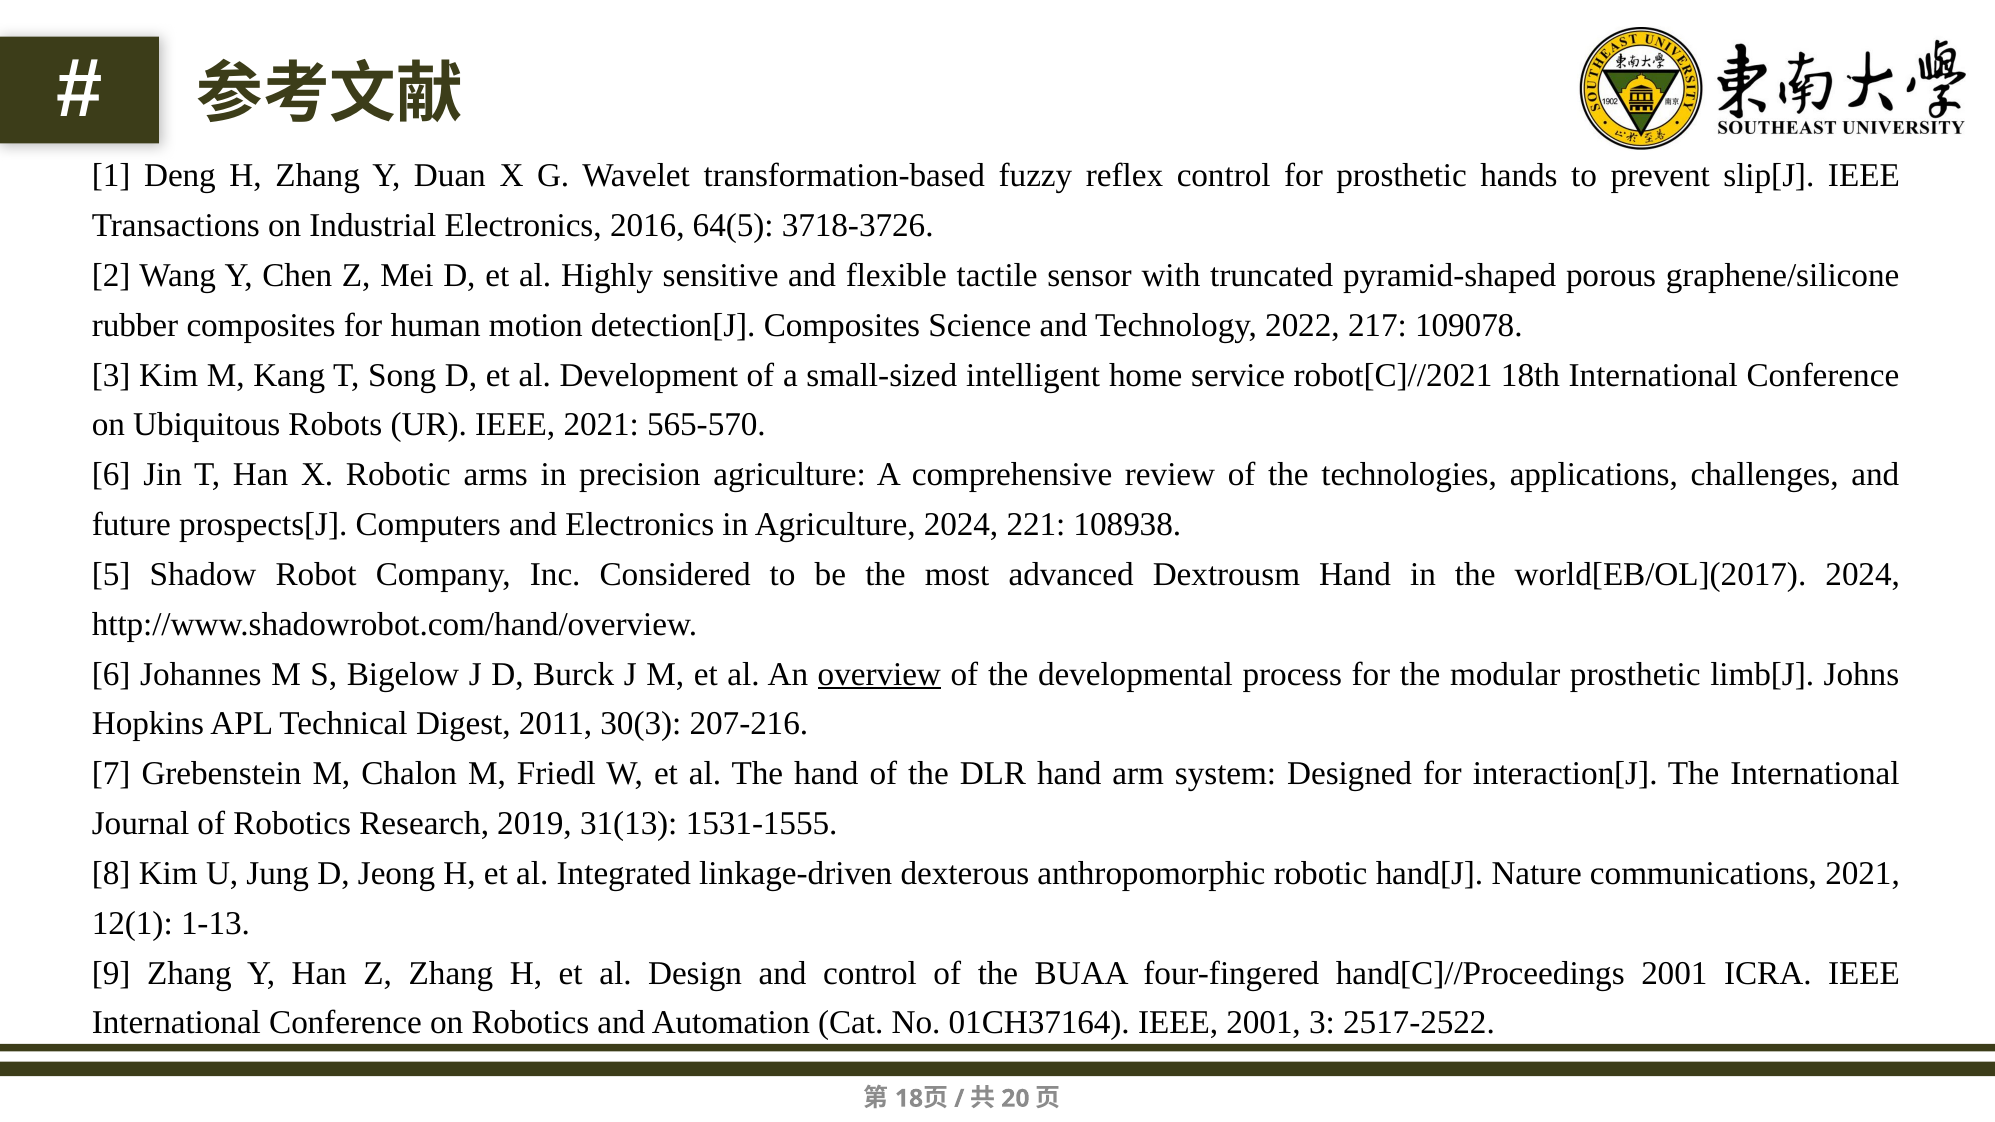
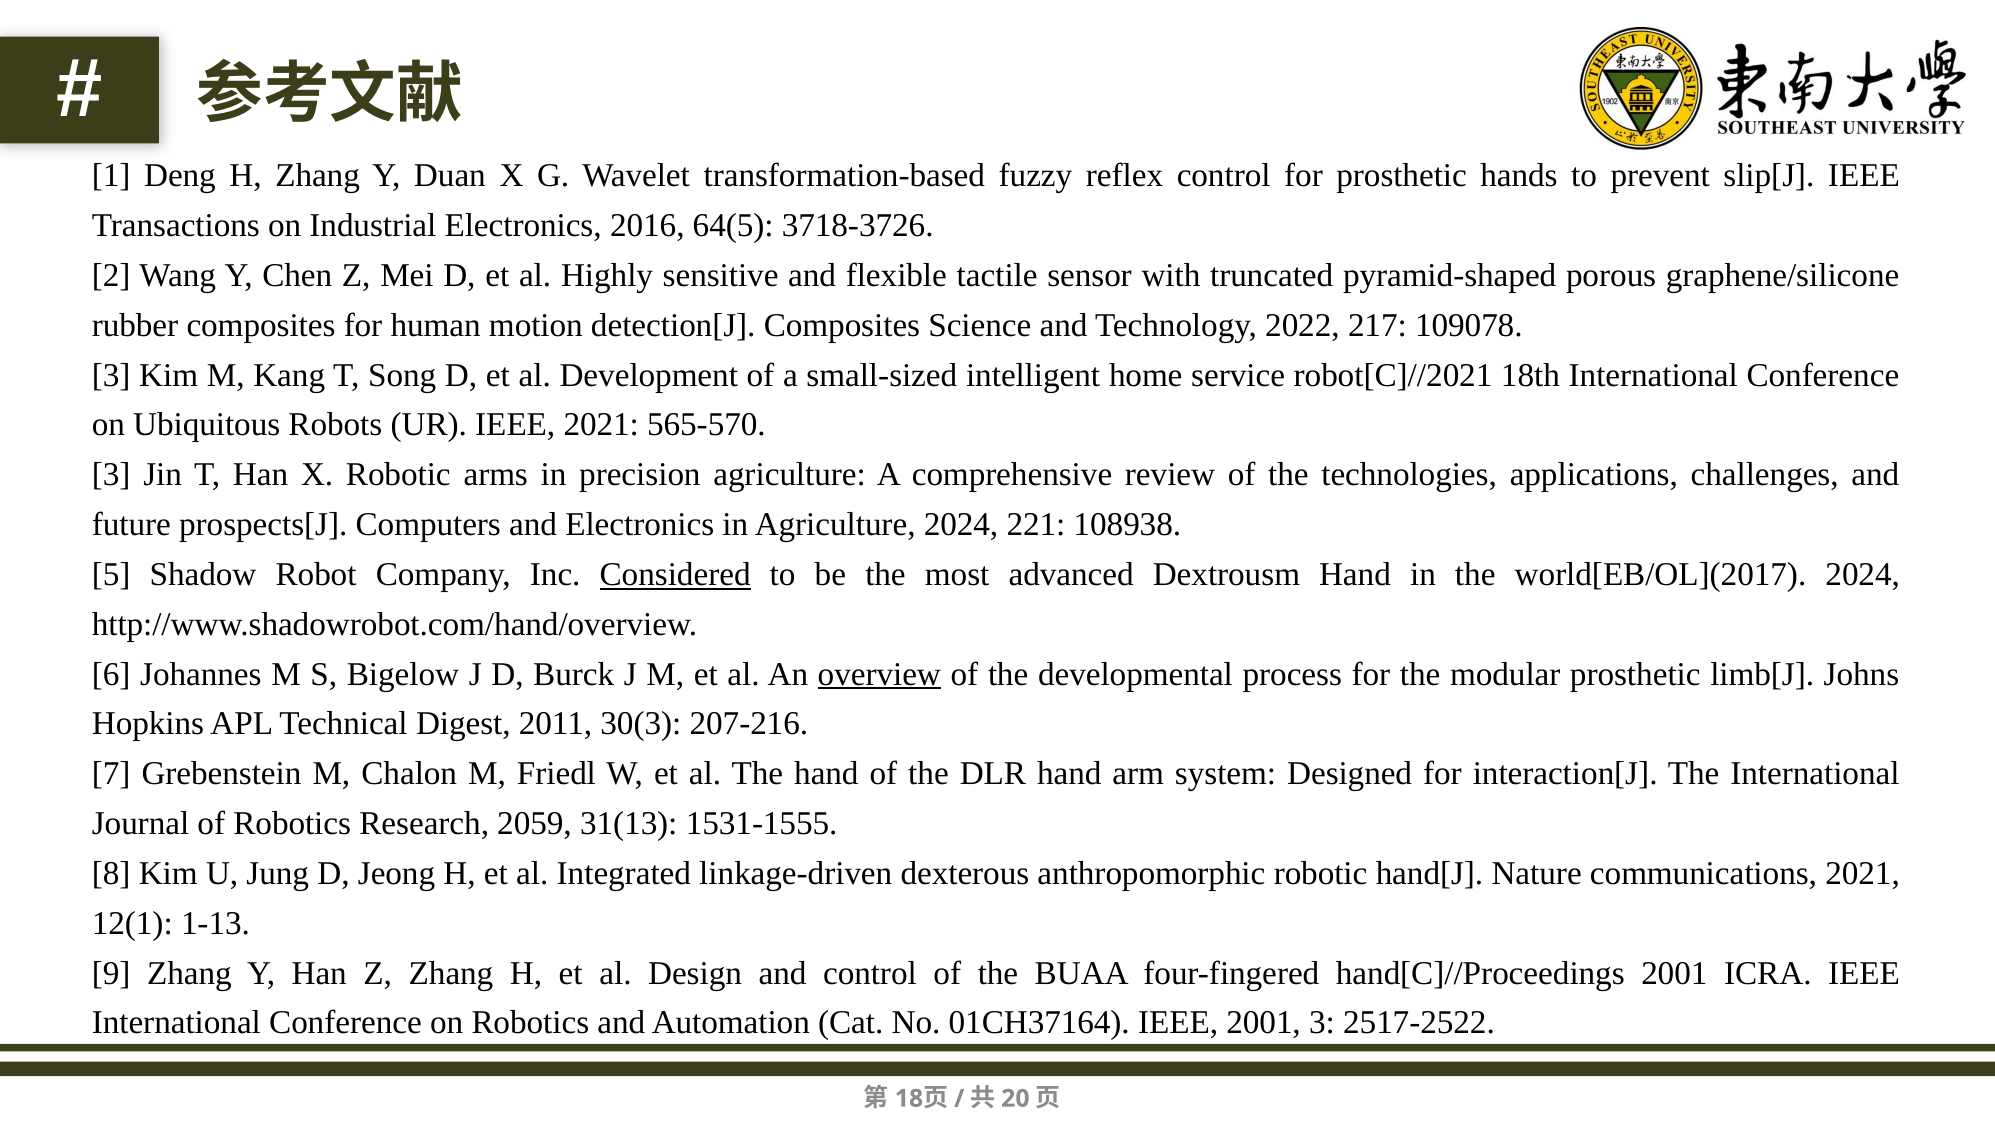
6 at (111, 475): 6 -> 3
Considered underline: none -> present
2019: 2019 -> 2059
